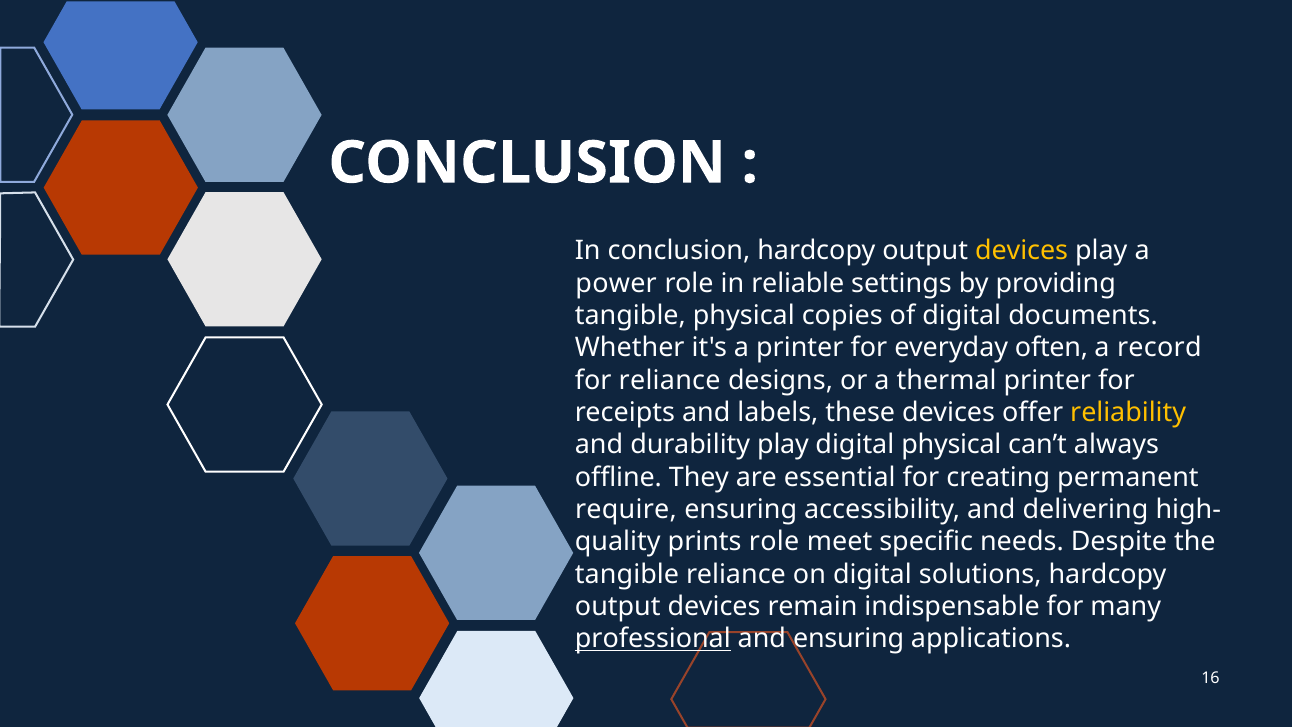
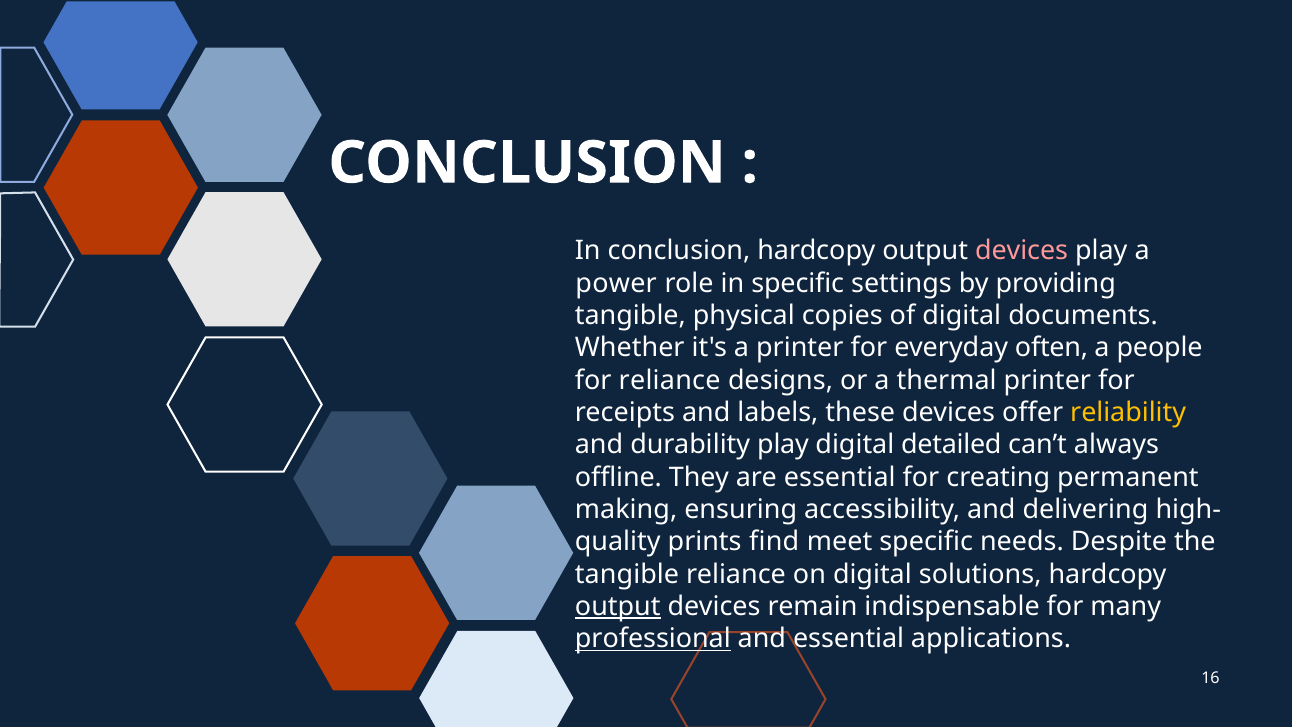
devices at (1022, 251) colour: yellow -> pink
in reliable: reliable -> specific
record: record -> people
digital physical: physical -> detailed
require: require -> making
prints role: role -> find
output at (618, 606) underline: none -> present
and ensuring: ensuring -> essential
